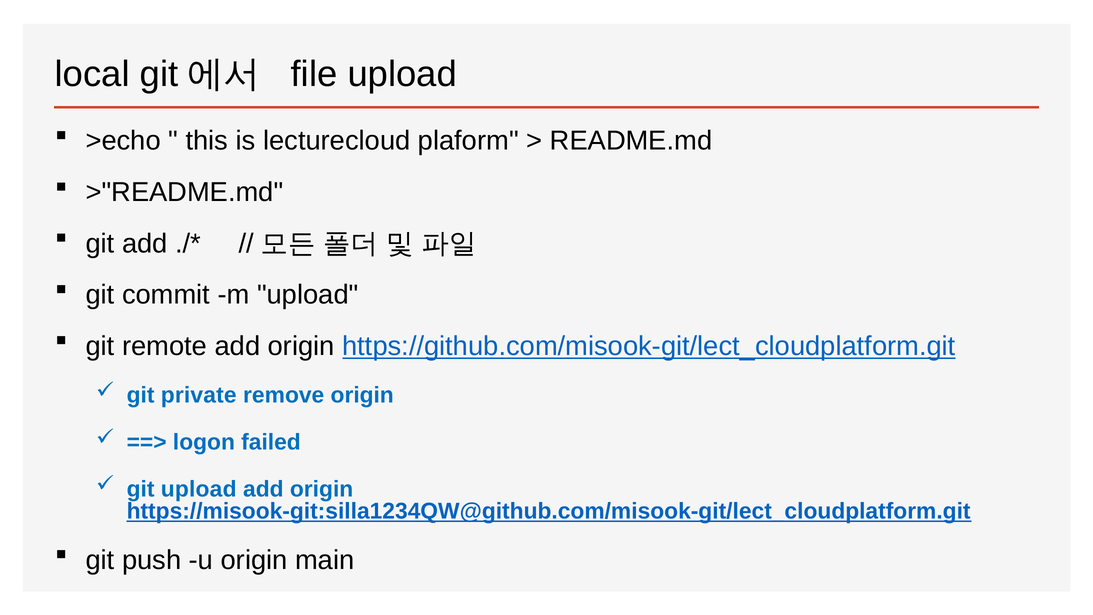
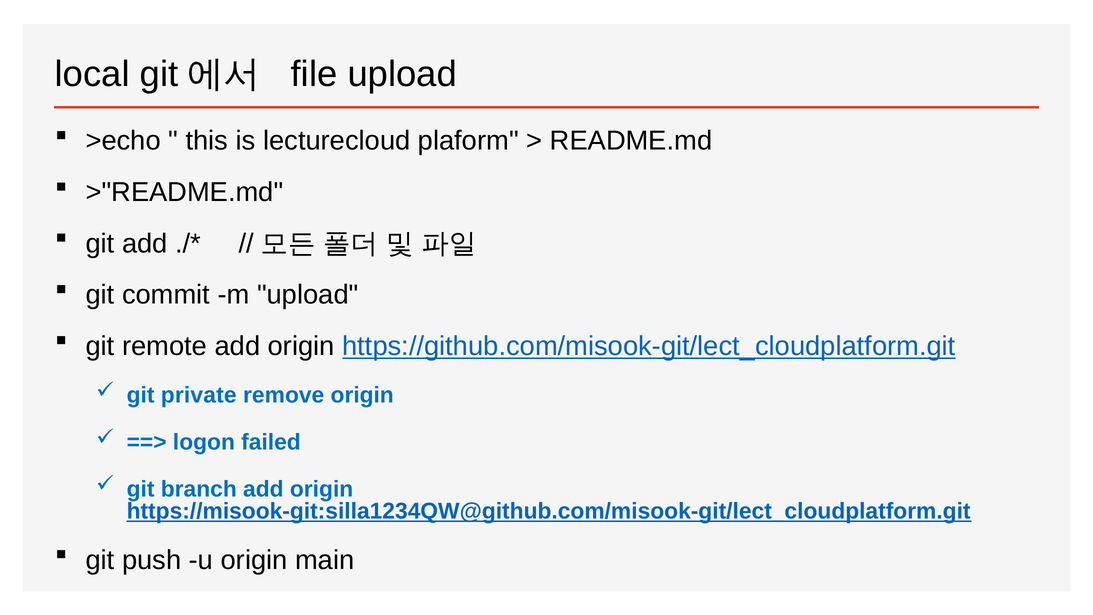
git upload: upload -> branch
